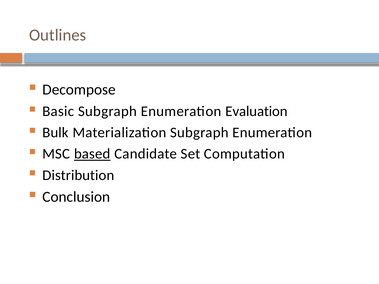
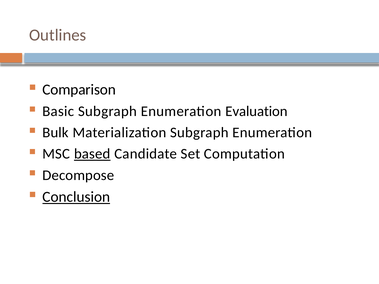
Decompose: Decompose -> Comparison
Distribution: Distribution -> Decompose
Conclusion underline: none -> present
